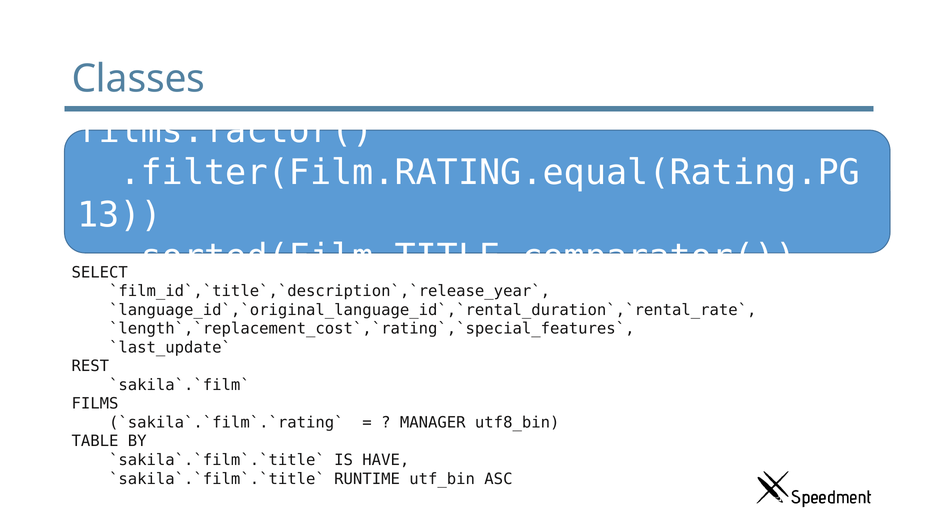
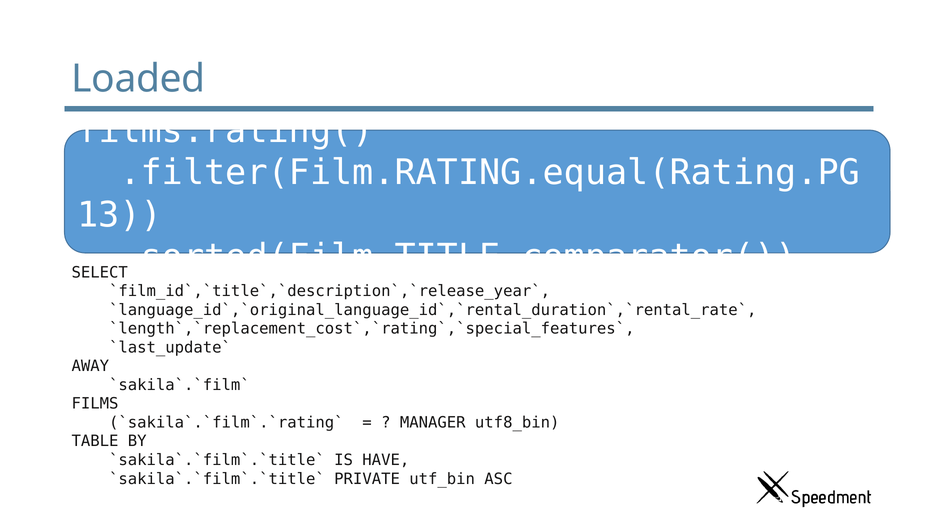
Classes: Classes -> Loaded
films.factor(: films.factor( -> films.rating(
REST: REST -> AWAY
RUNTIME: RUNTIME -> PRIVATE
